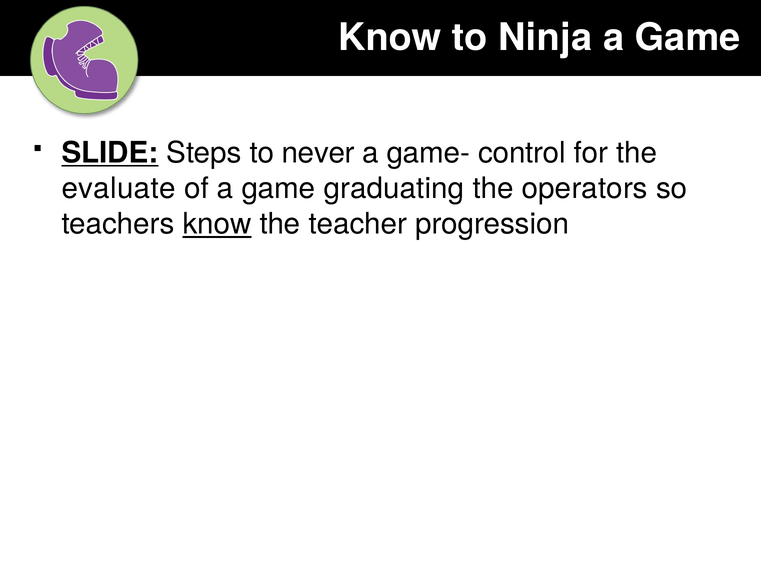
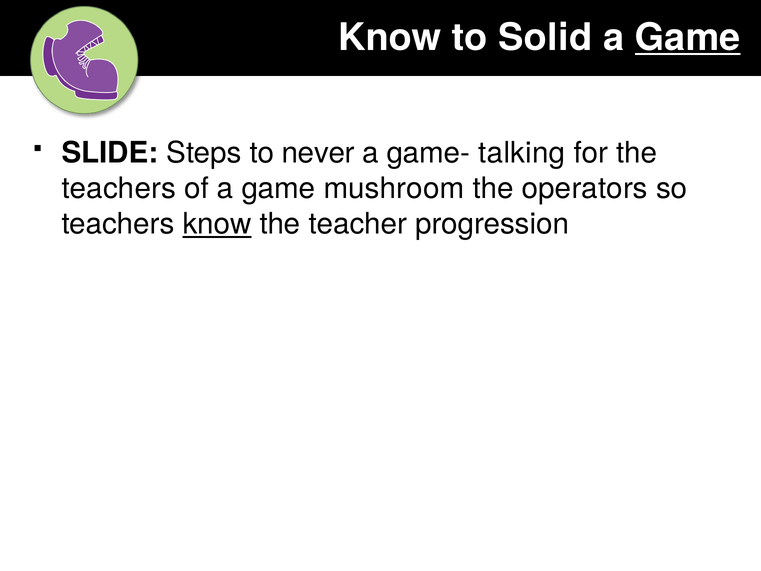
Ninja: Ninja -> Solid
Game at (688, 38) underline: none -> present
SLIDE underline: present -> none
control: control -> talking
evaluate at (119, 189): evaluate -> teachers
graduating: graduating -> mushroom
